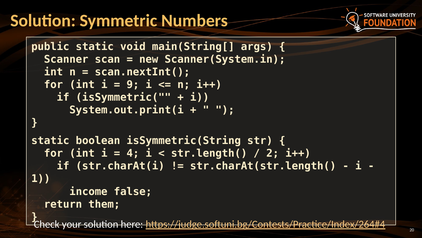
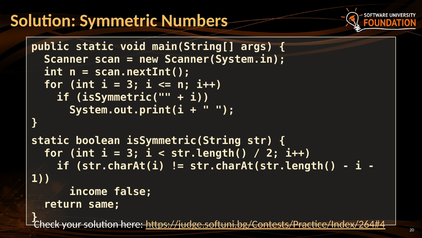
9 at (133, 84): 9 -> 3
4 at (133, 153): 4 -> 3
them: them -> same
